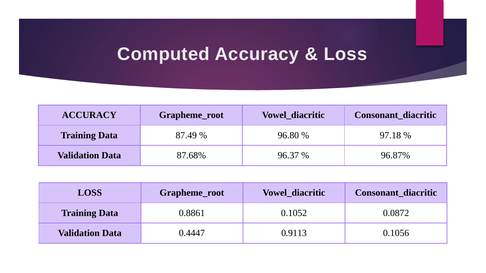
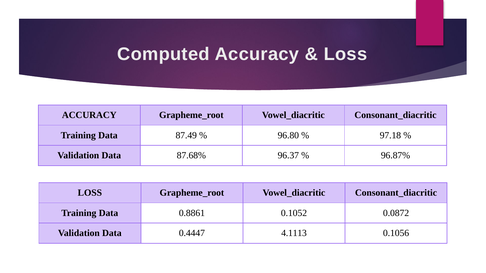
0.9113: 0.9113 -> 4.1113
